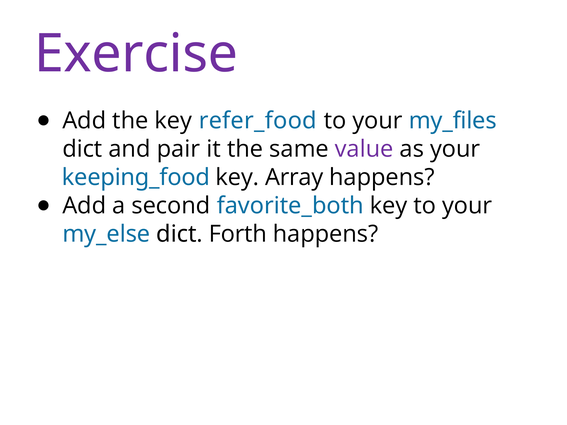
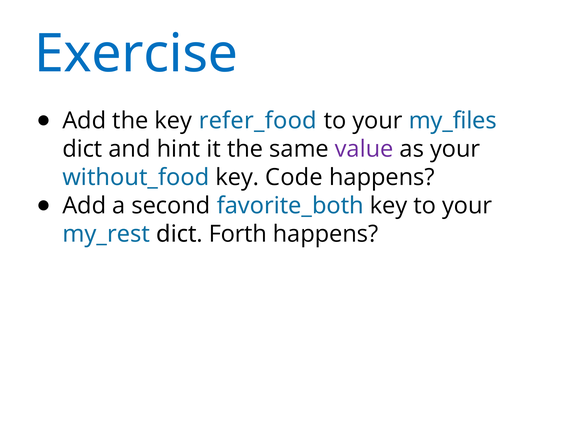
Exercise colour: purple -> blue
pair: pair -> hint
keeping_food: keeping_food -> without_food
Array: Array -> Code
my_else: my_else -> my_rest
